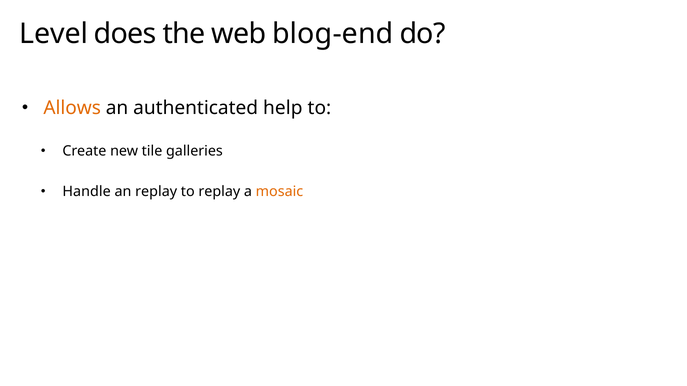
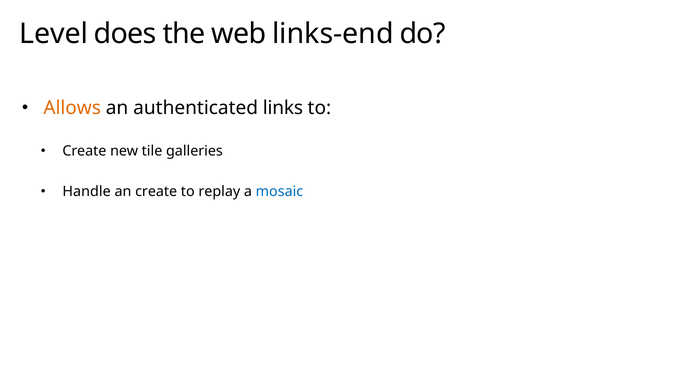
blog-end: blog-end -> links-end
help: help -> links
an replay: replay -> create
mosaic colour: orange -> blue
